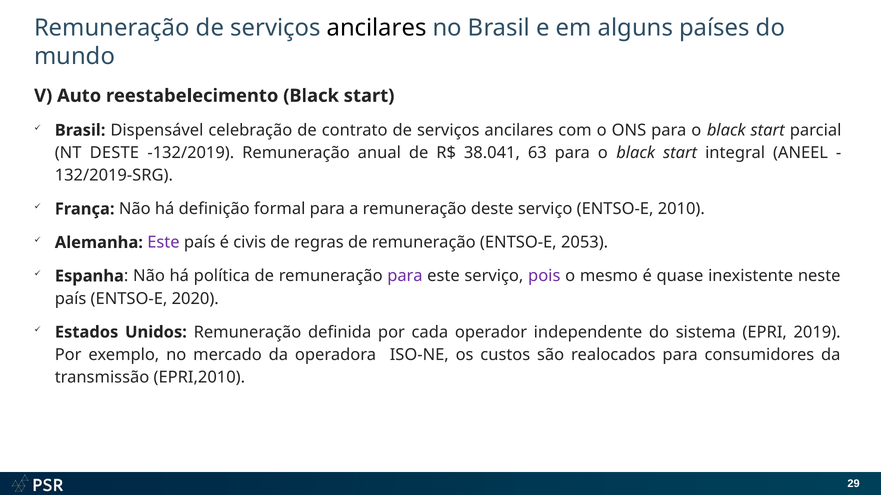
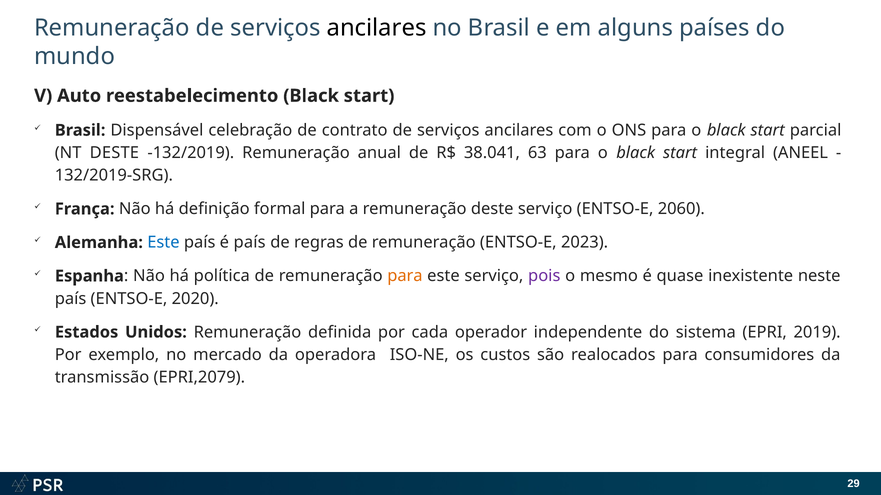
2010: 2010 -> 2060
Este at (163, 243) colour: purple -> blue
é civis: civis -> país
2053: 2053 -> 2023
para at (405, 276) colour: purple -> orange
EPRI,2010: EPRI,2010 -> EPRI,2079
